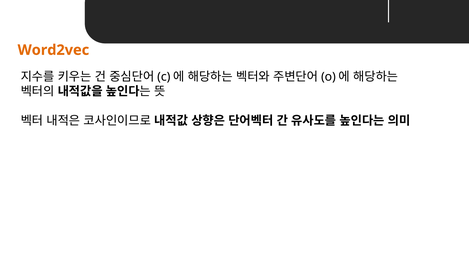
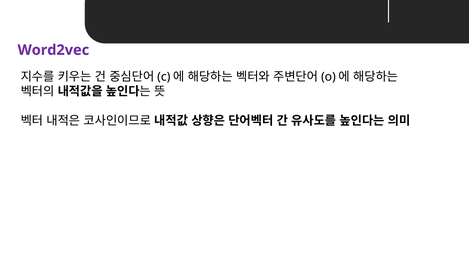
Word2vec colour: orange -> purple
